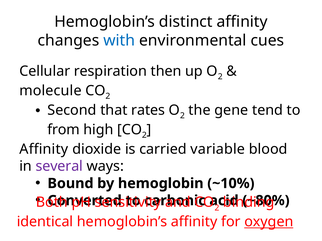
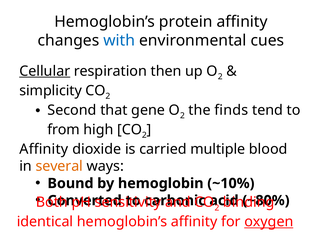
distinct: distinct -> protein
Cellular underline: none -> present
molecule: molecule -> simplicity
rates: rates -> gene
gene: gene -> finds
variable: variable -> multiple
several colour: purple -> orange
